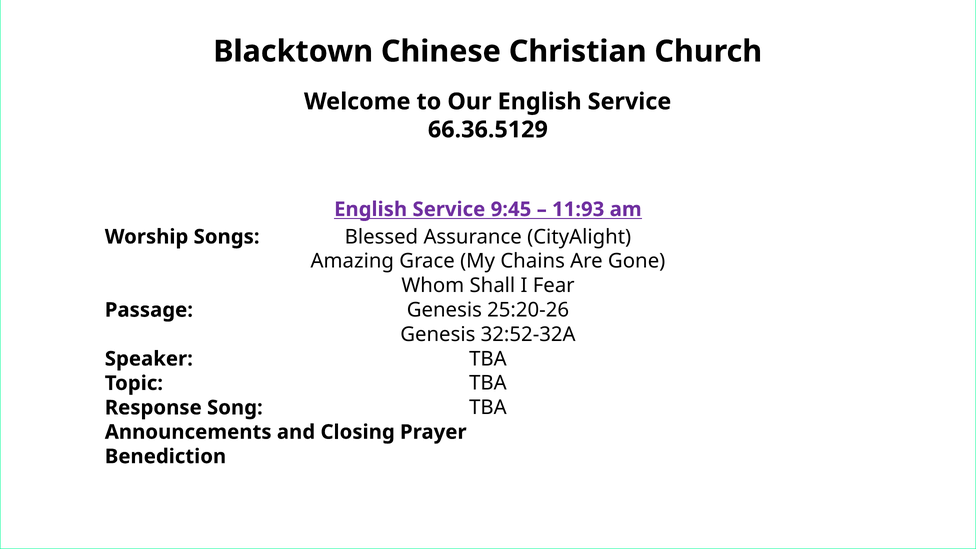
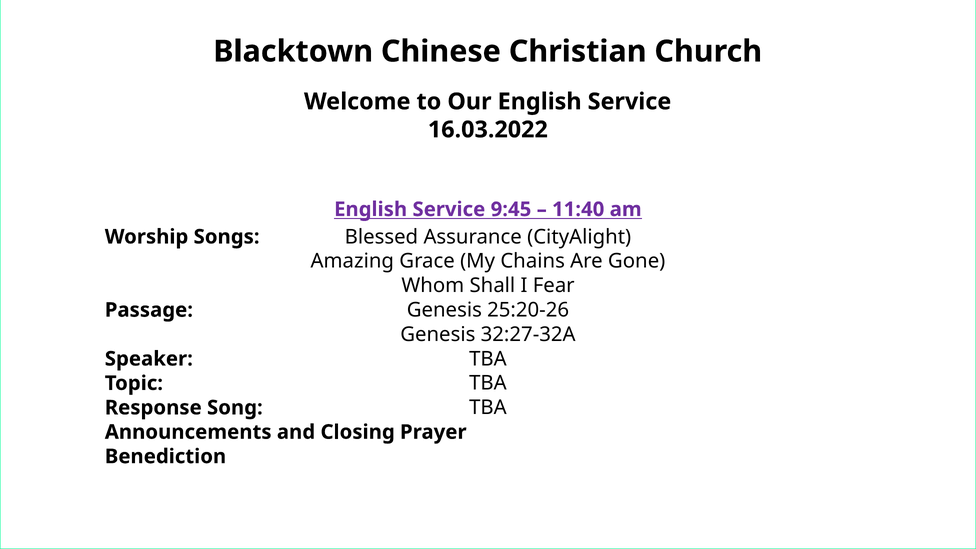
66.36.5129: 66.36.5129 -> 16.03.2022
11:93: 11:93 -> 11:40
32:52-32A: 32:52-32A -> 32:27-32A
